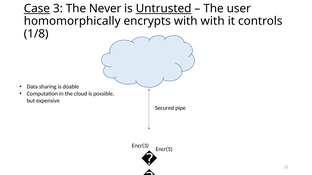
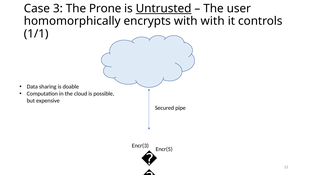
Case underline: present -> none
Never: Never -> Prone
1/8: 1/8 -> 1/1
